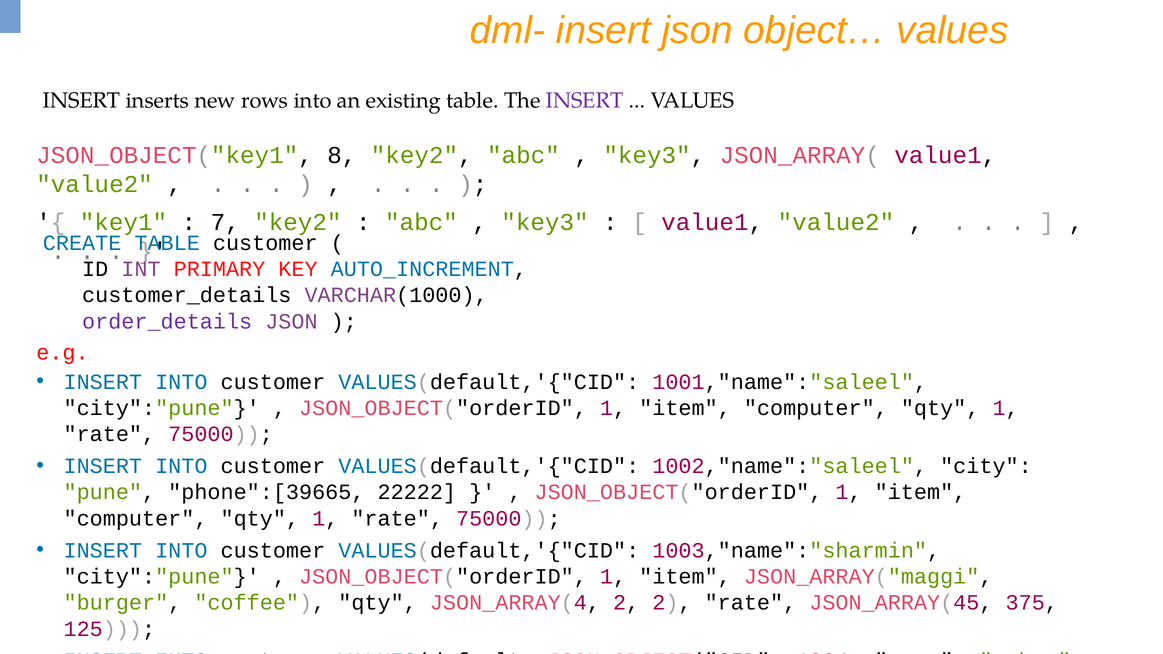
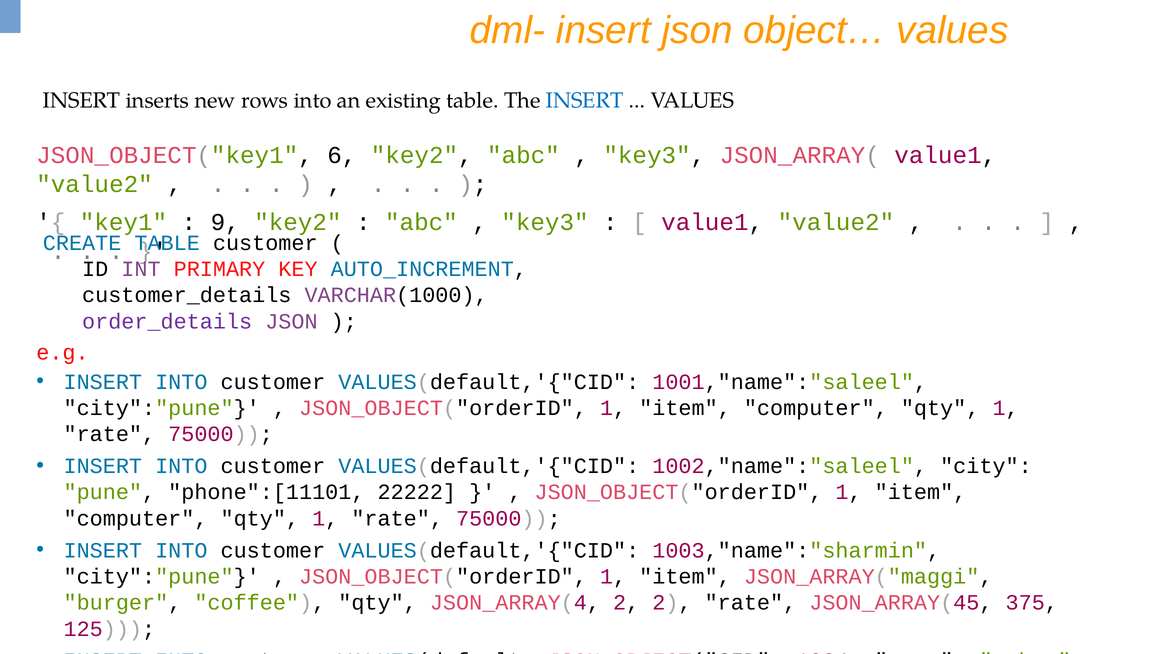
INSERT at (585, 100) colour: purple -> blue
8: 8 -> 6
7: 7 -> 9
phone":[39665: phone":[39665 -> phone":[11101
